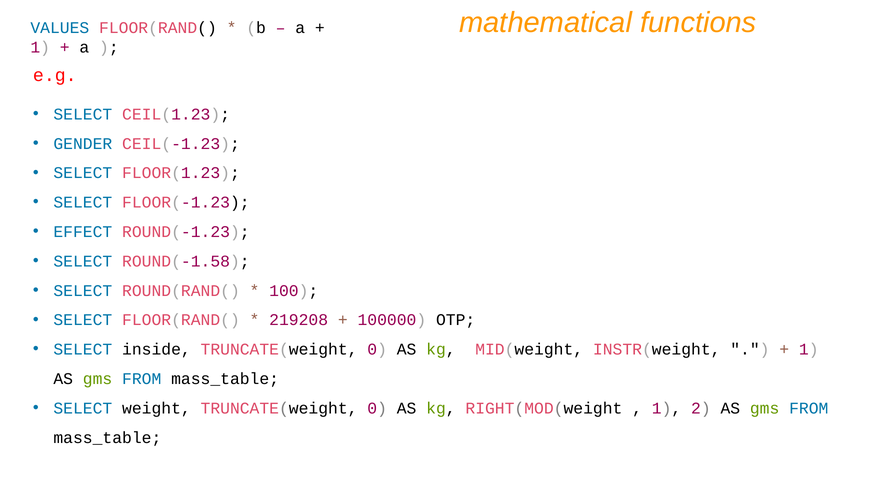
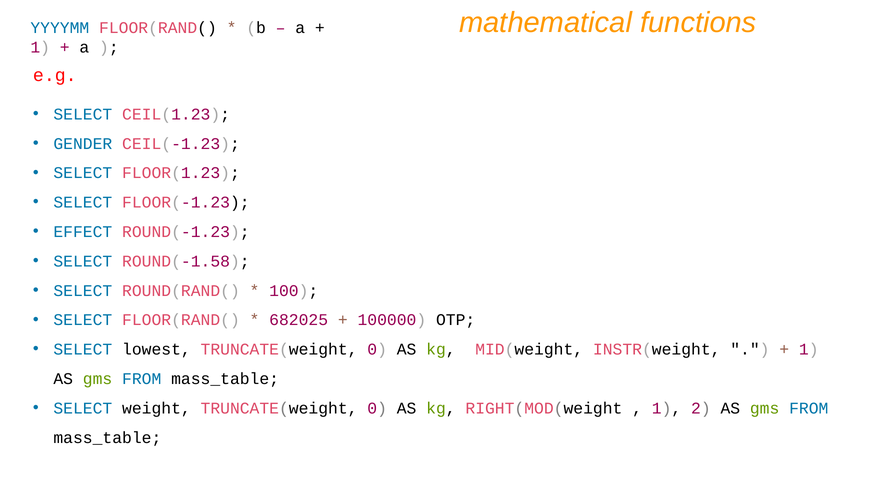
VALUES: VALUES -> YYYYMM
219208: 219208 -> 682025
inside: inside -> lowest
